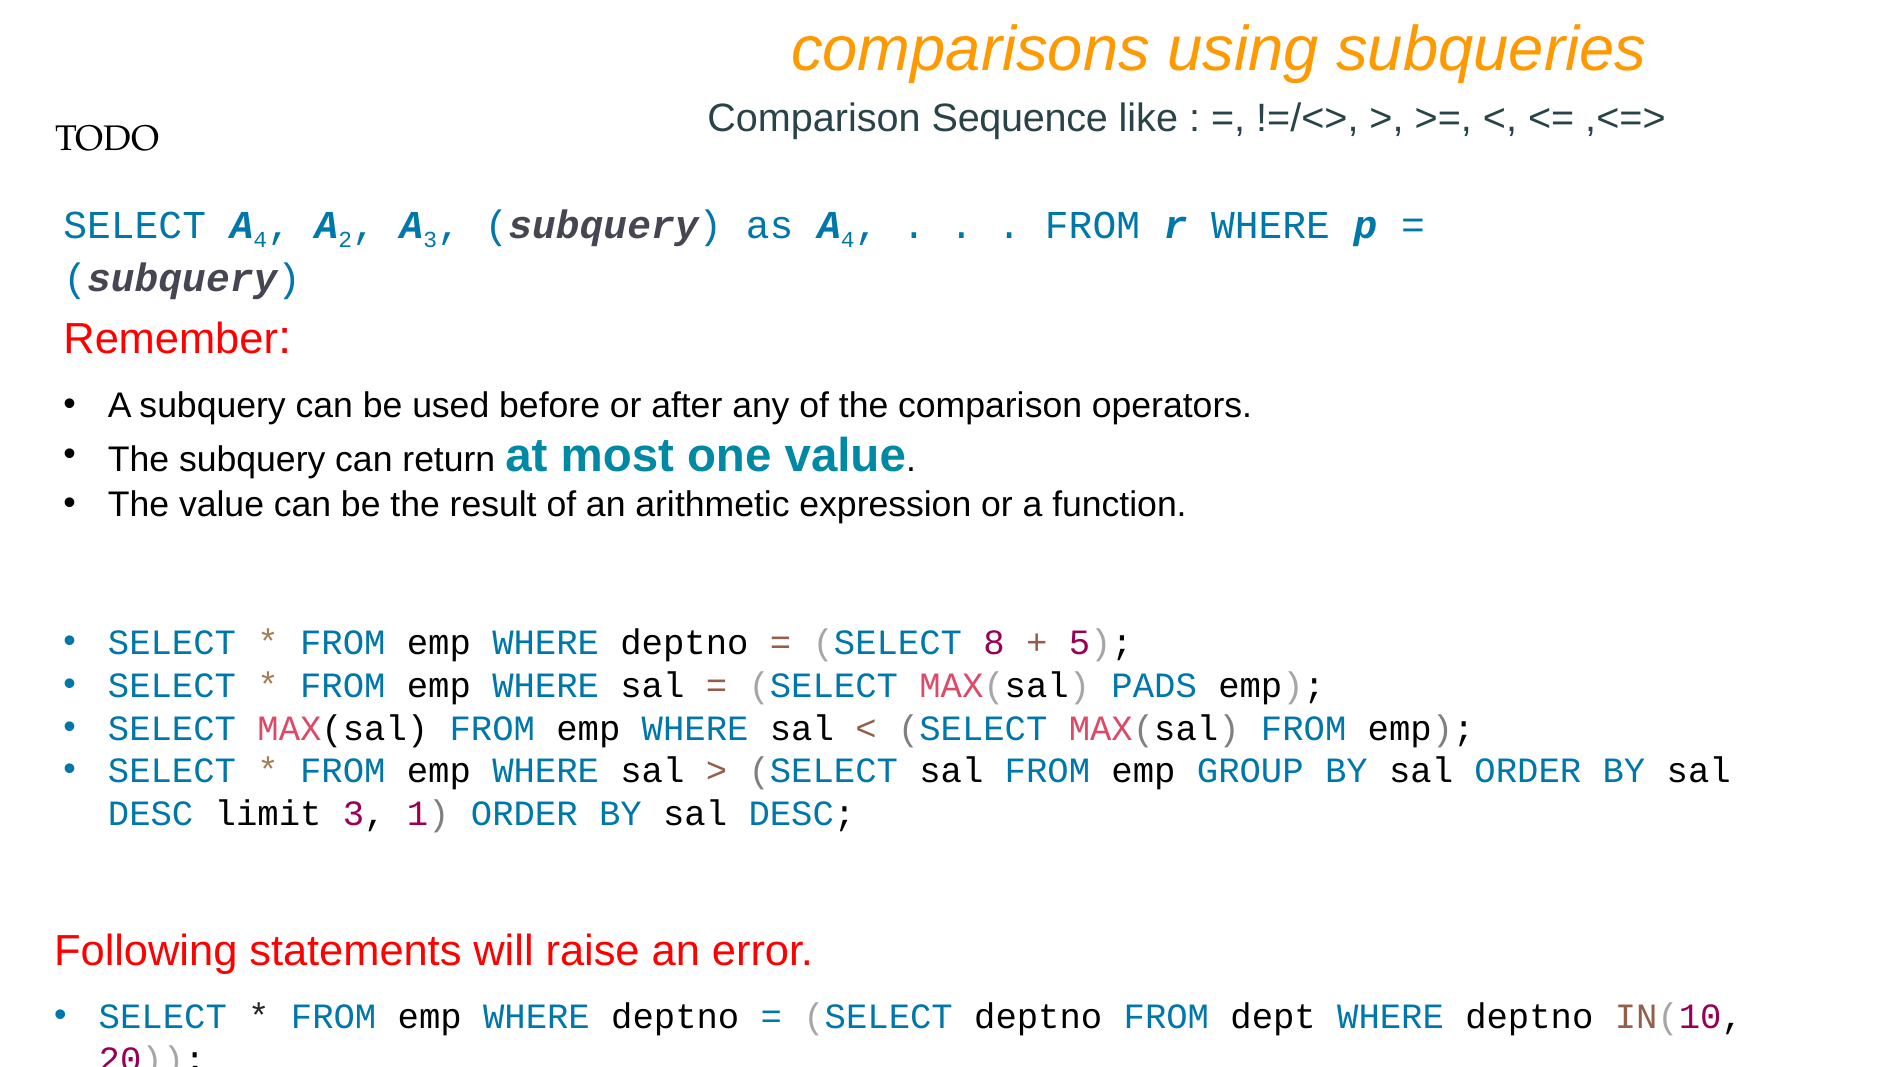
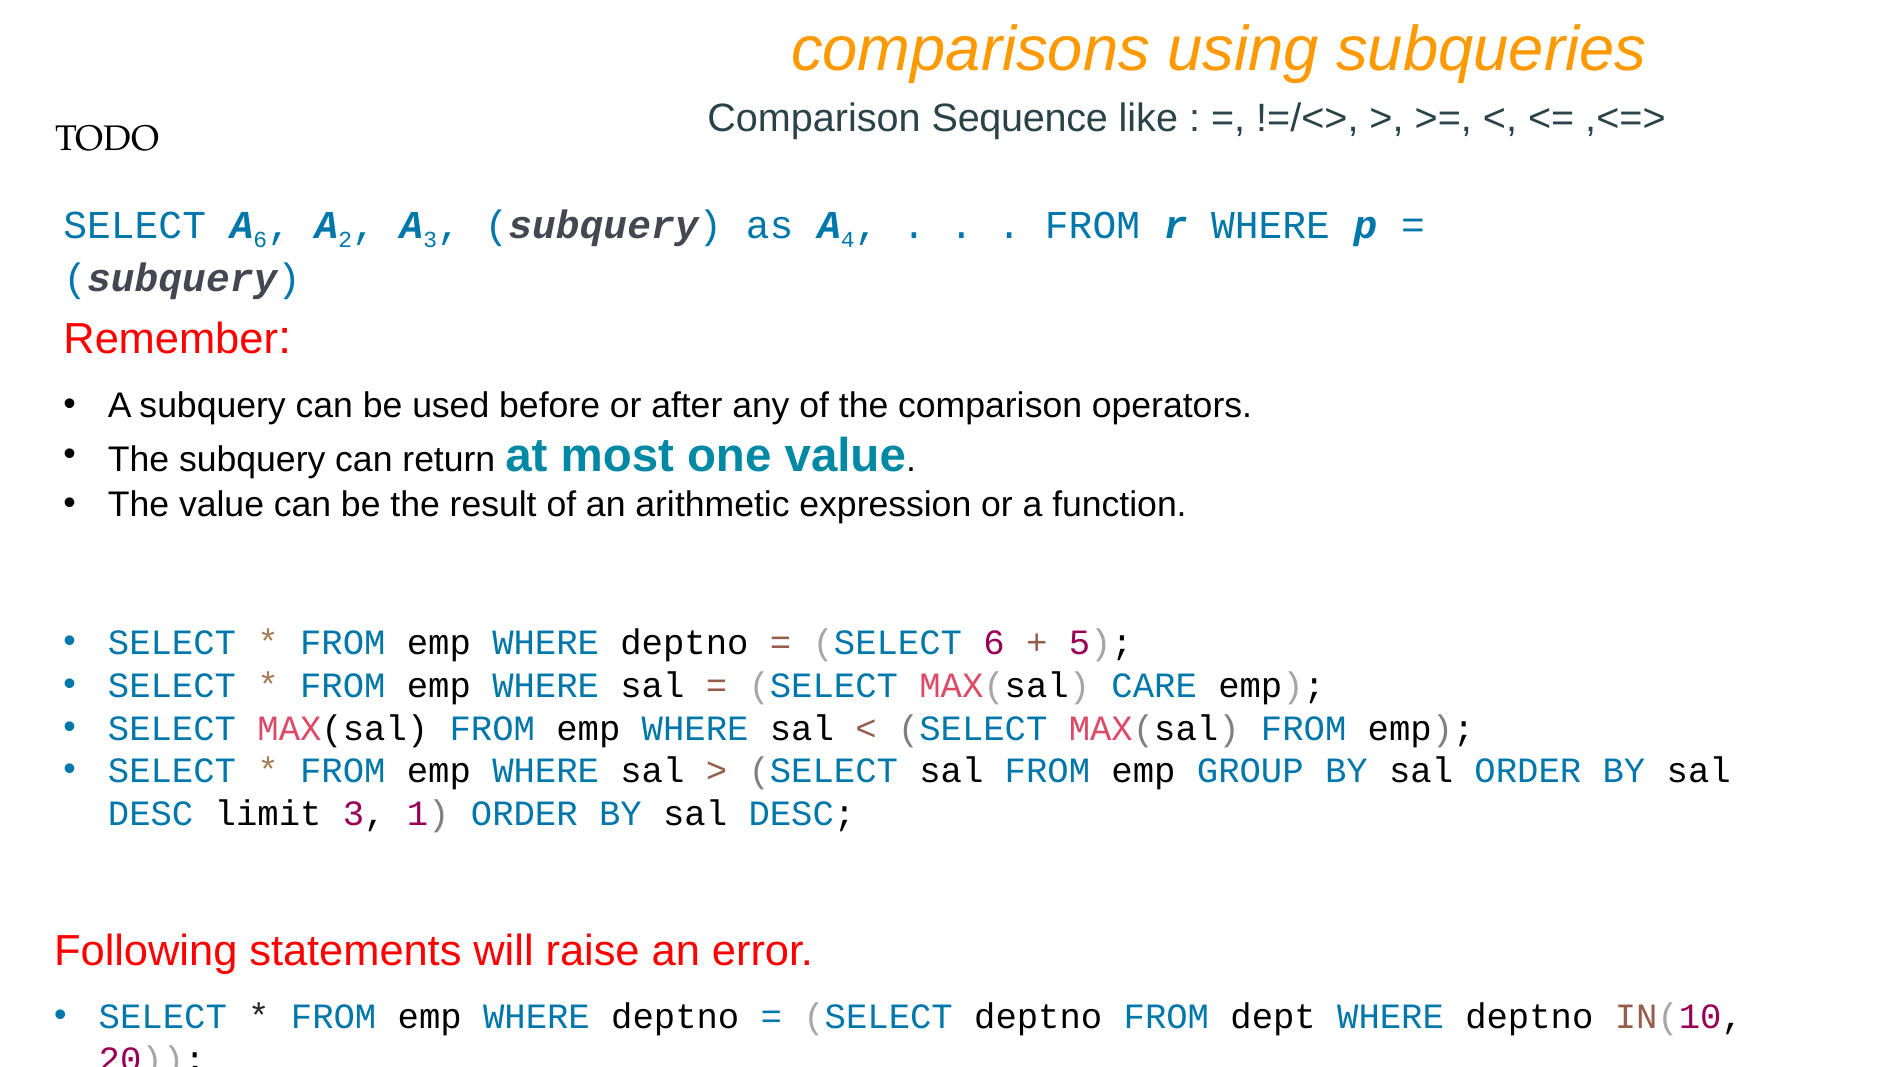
SELECT A 4: 4 -> 6
SELECT 8: 8 -> 6
PADS: PADS -> CARE
